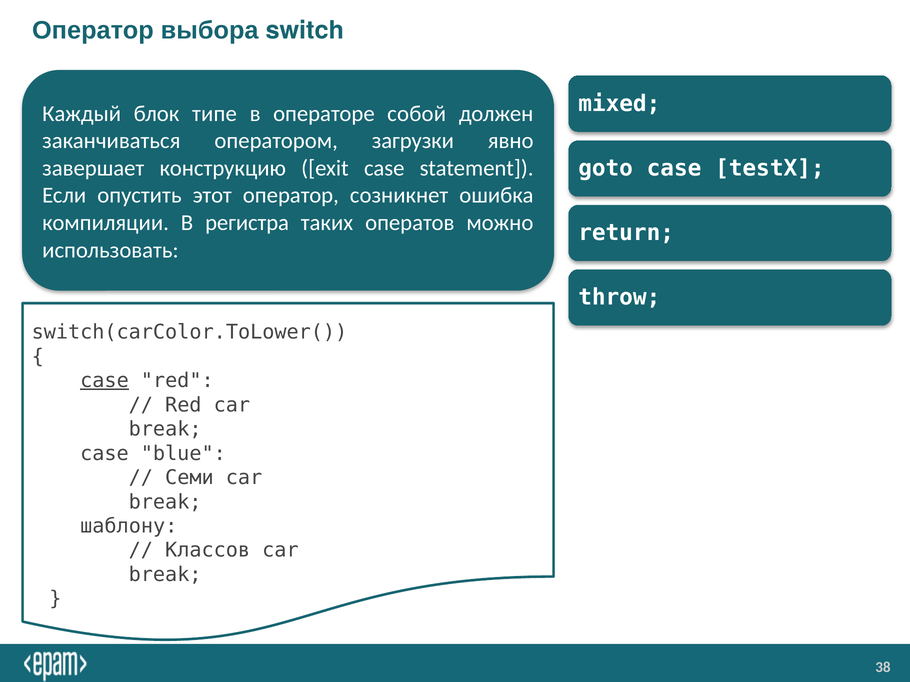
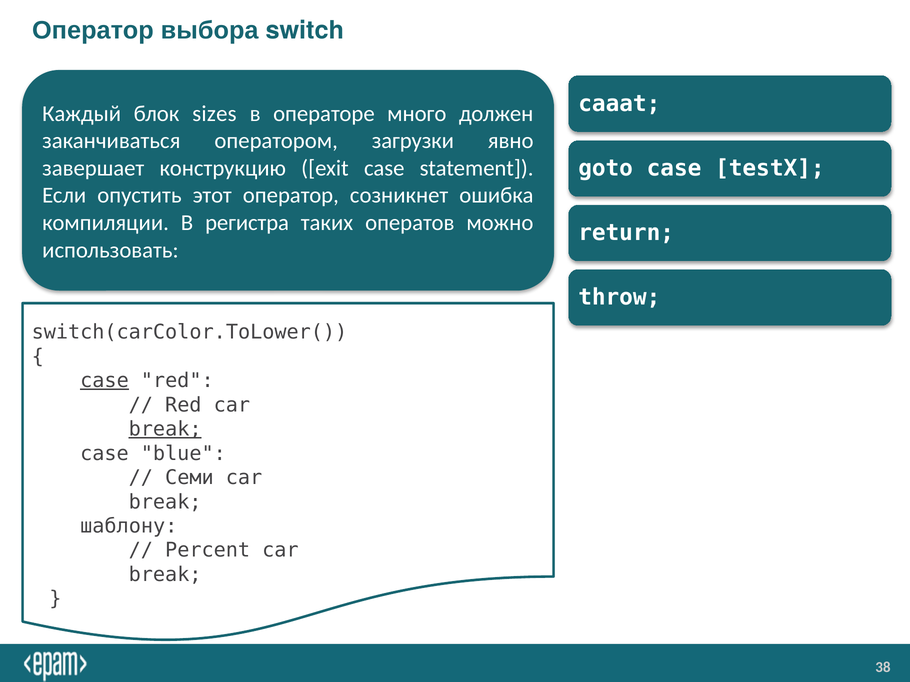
mixed: mixed -> cаааt
типе: типе -> sizes
собой: собой -> много
break at (165, 429) underline: none -> present
Классов: Классов -> Percent
